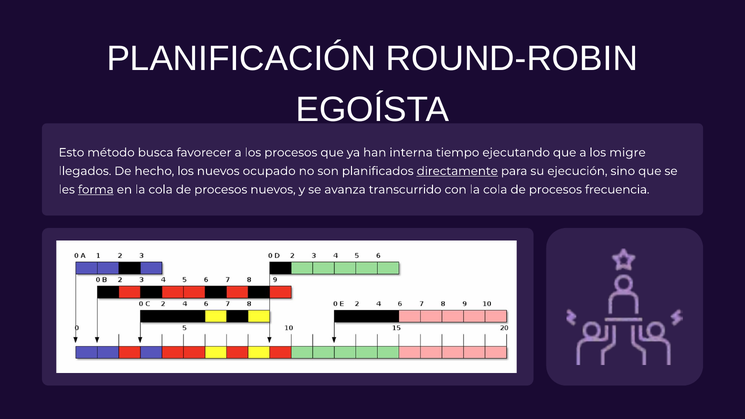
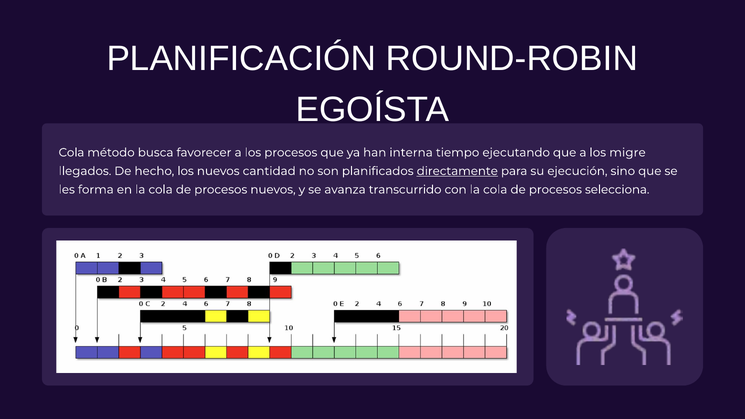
Esto at (71, 153): Esto -> Cola
ocupado: ocupado -> cantidad
forma underline: present -> none
frecuencia: frecuencia -> selecciona
